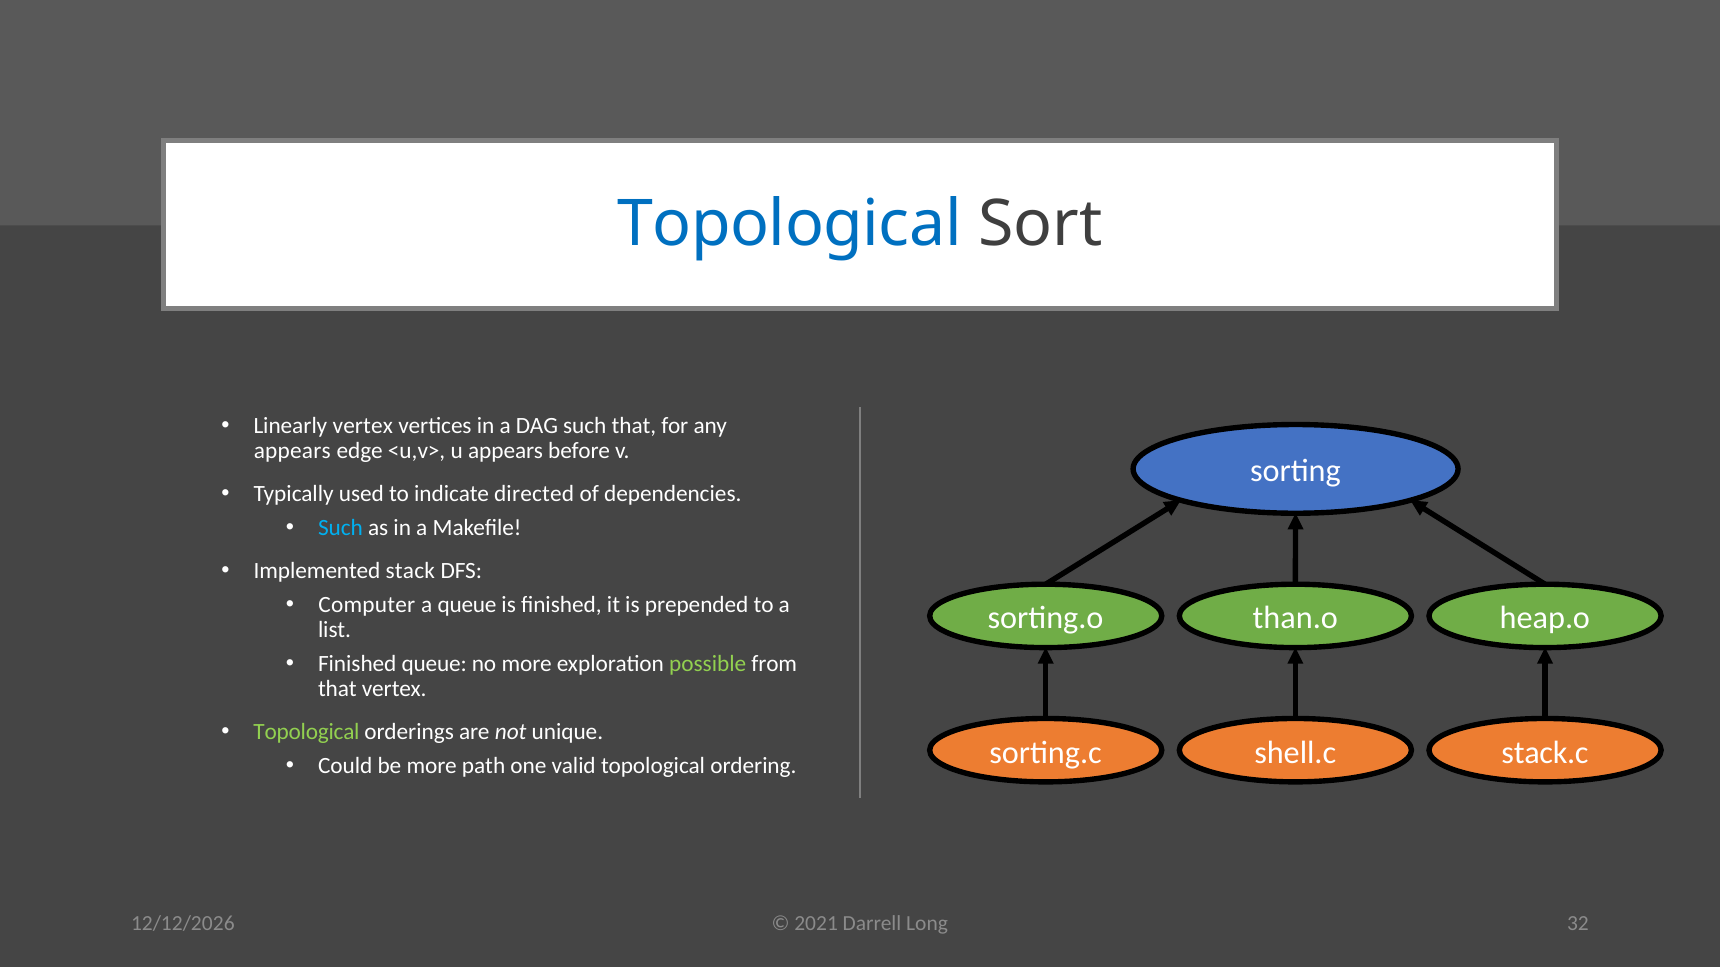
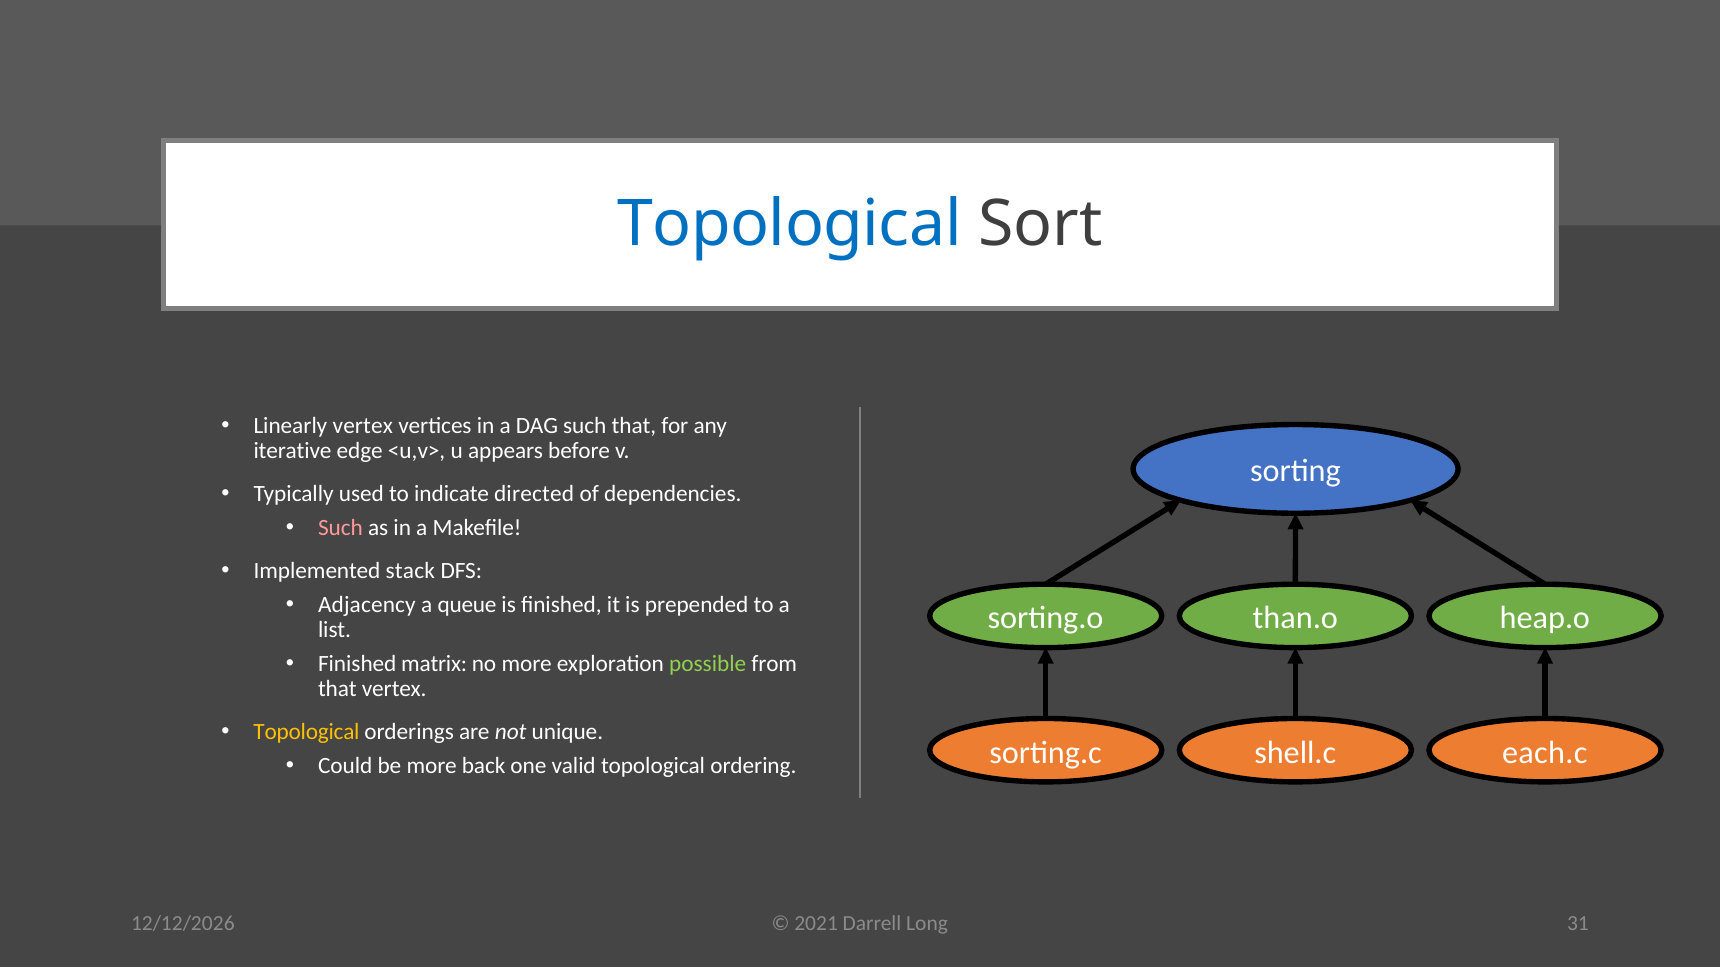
appears at (292, 451): appears -> iterative
Such at (340, 528) colour: light blue -> pink
Computer: Computer -> Adjacency
Finished queue: queue -> matrix
Topological at (307, 732) colour: light green -> yellow
stack.c: stack.c -> each.c
path: path -> back
32: 32 -> 31
